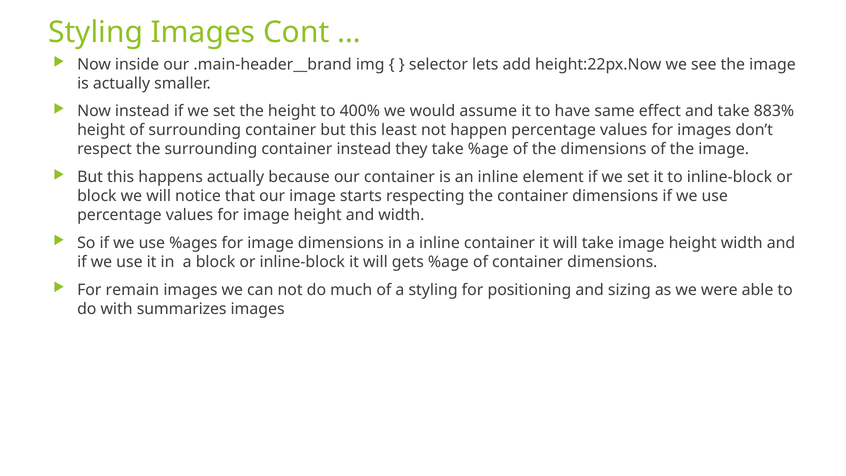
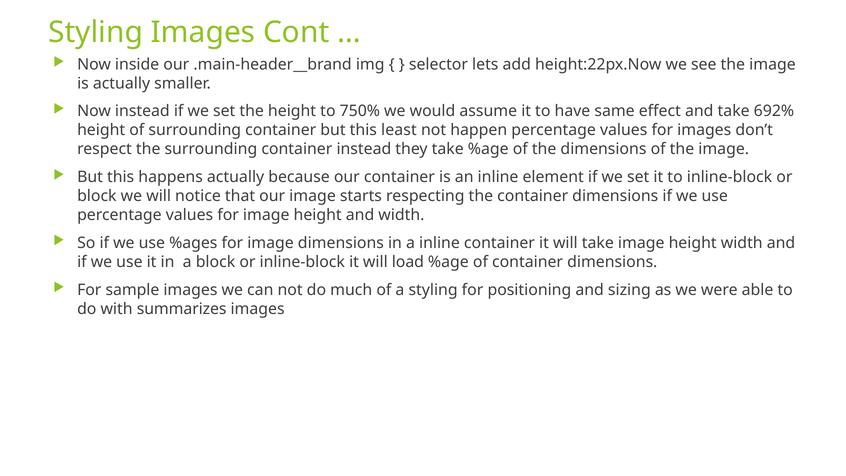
400%: 400% -> 750%
883%: 883% -> 692%
gets: gets -> load
remain: remain -> sample
